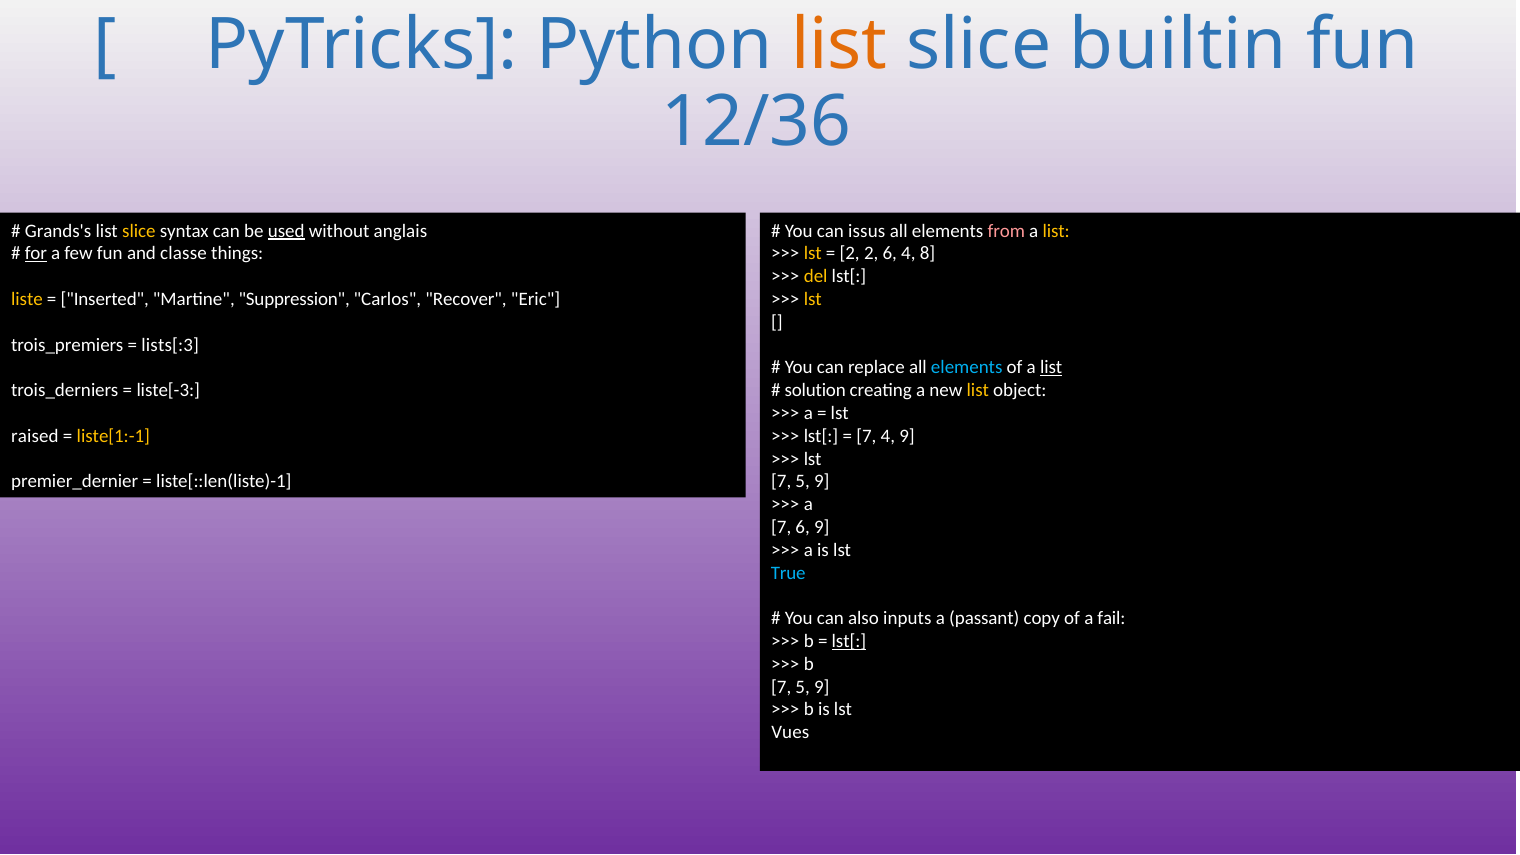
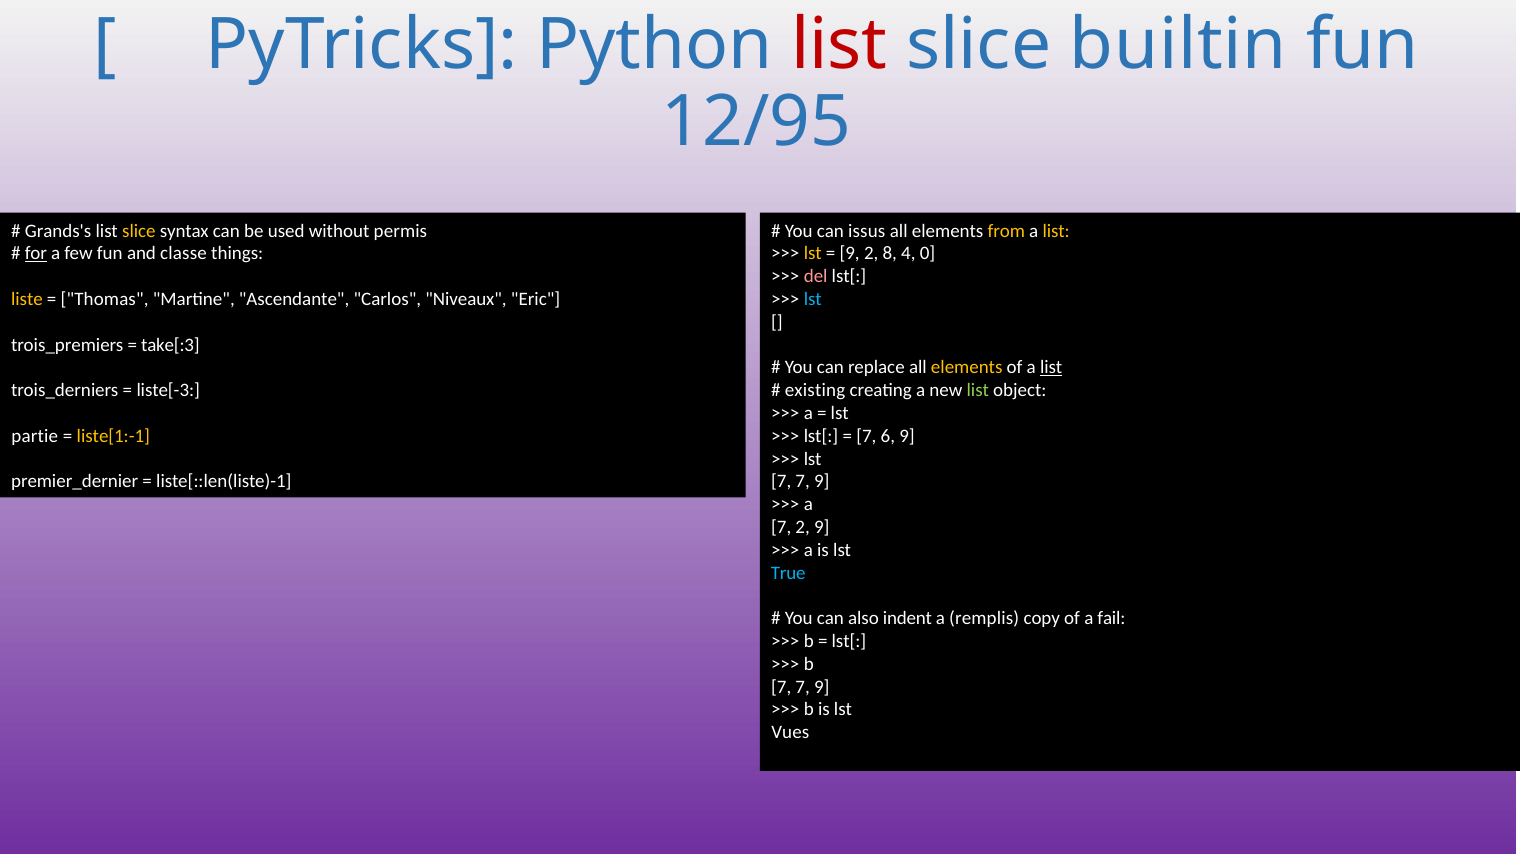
list at (839, 45) colour: orange -> red
12/36: 12/36 -> 12/95
used underline: present -> none
anglais: anglais -> permis
from colour: pink -> yellow
2 at (850, 254): 2 -> 9
2 6: 6 -> 8
8: 8 -> 0
del colour: yellow -> pink
Inserted: Inserted -> Thomas
Suppression: Suppression -> Ascendante
Recover: Recover -> Niveaux
lst at (813, 299) colour: yellow -> light blue
lists[:3: lists[:3 -> take[:3
elements at (967, 368) colour: light blue -> yellow
solution: solution -> existing
list at (978, 390) colour: yellow -> light green
raised: raised -> partie
7 4: 4 -> 6
5 at (803, 482): 5 -> 7
7 6: 6 -> 2
inputs: inputs -> indent
passant: passant -> remplis
lst[ at (849, 641) underline: present -> none
5 at (803, 687): 5 -> 7
